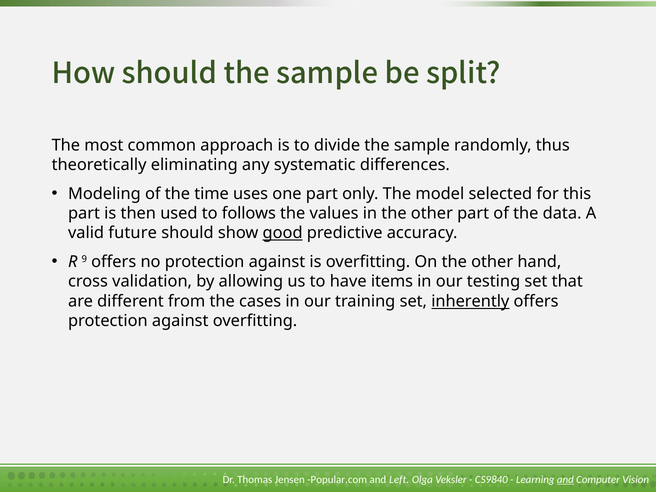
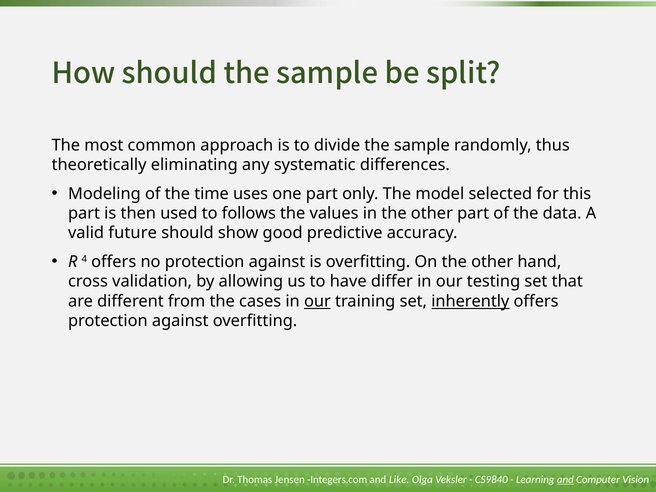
good underline: present -> none
9: 9 -> 4
items: items -> differ
our at (317, 301) underline: none -> present
Popular.com: Popular.com -> Integers.com
Left: Left -> Like
